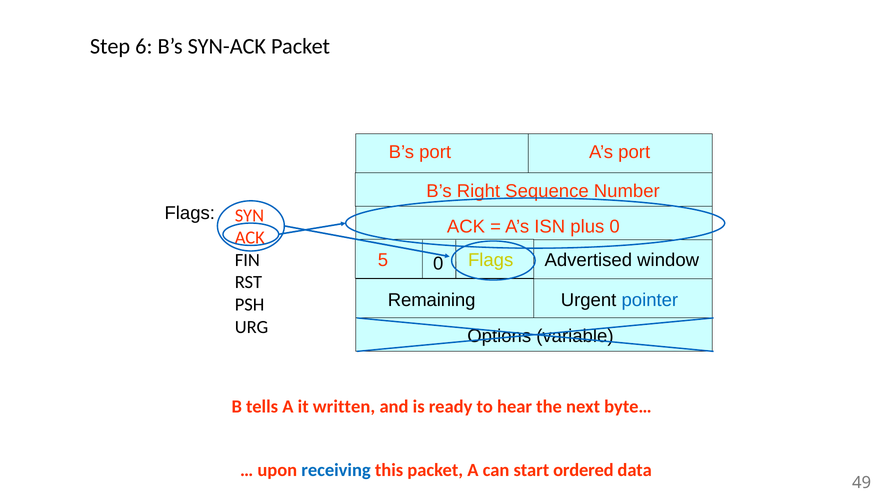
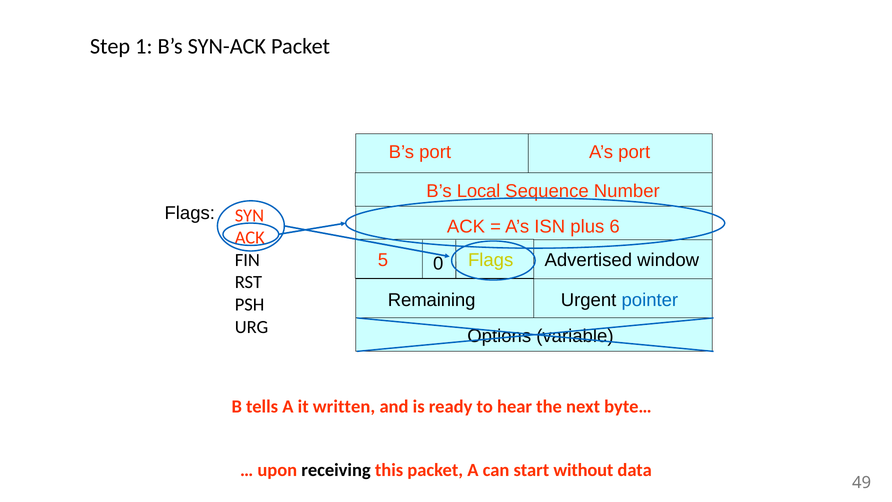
6: 6 -> 1
Right: Right -> Local
plus 0: 0 -> 6
receiving colour: blue -> black
ordered: ordered -> without
